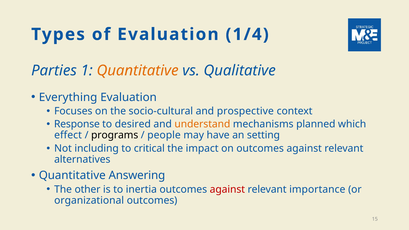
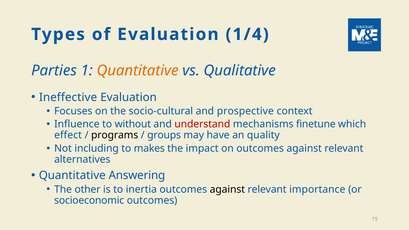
Everything: Everything -> Ineffective
Response: Response -> Influence
desired: desired -> without
understand colour: orange -> red
planned: planned -> finetune
people: people -> groups
setting: setting -> quality
critical: critical -> makes
against at (227, 189) colour: red -> black
organizational: organizational -> socioeconomic
